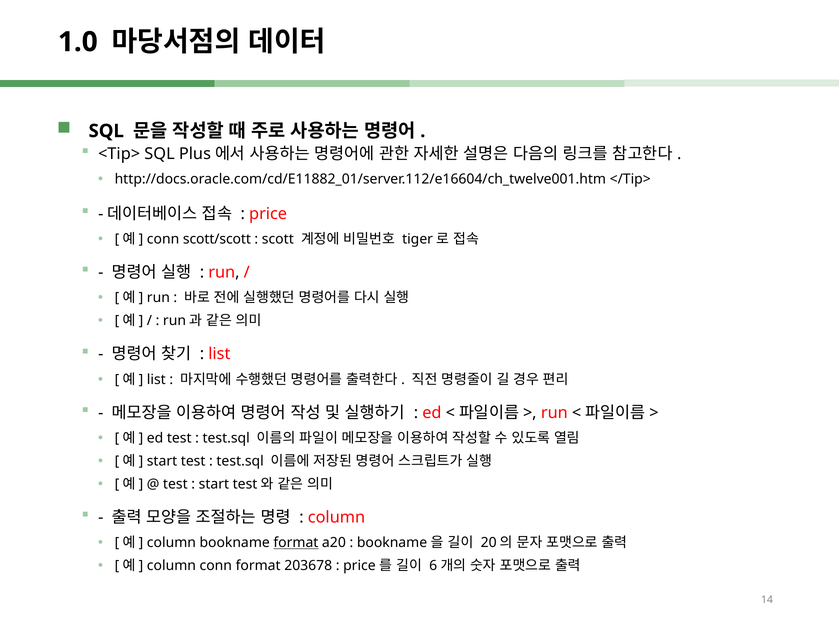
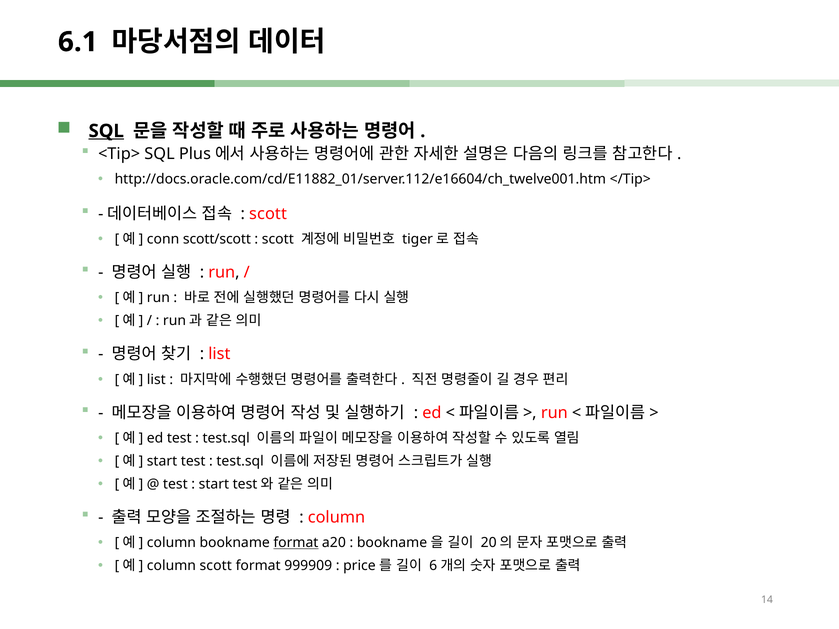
1.0: 1.0 -> 6.1
SQL at (106, 131) underline: none -> present
price at (268, 214): price -> scott
column conn: conn -> scott
203678: 203678 -> 999909
